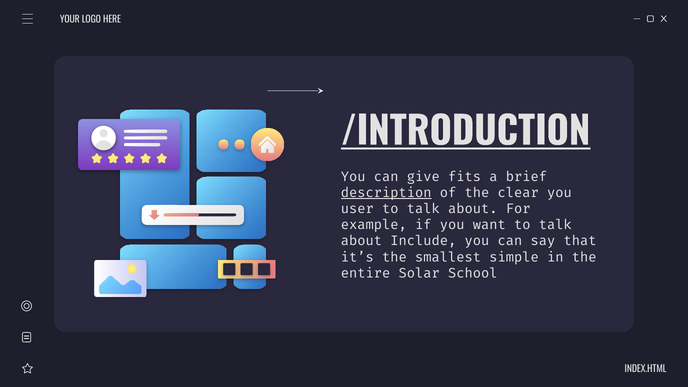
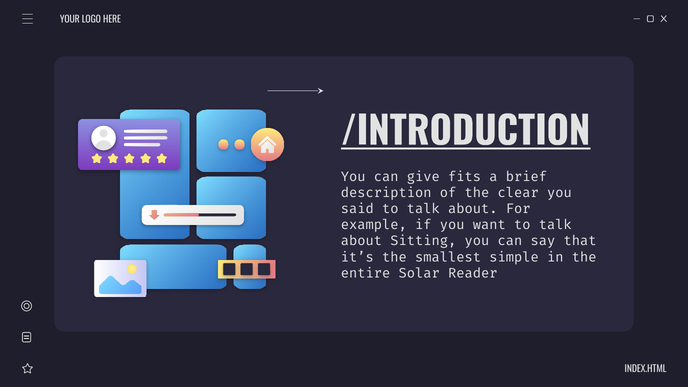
description underline: present -> none
user: user -> said
Include: Include -> Sitting
School: School -> Reader
